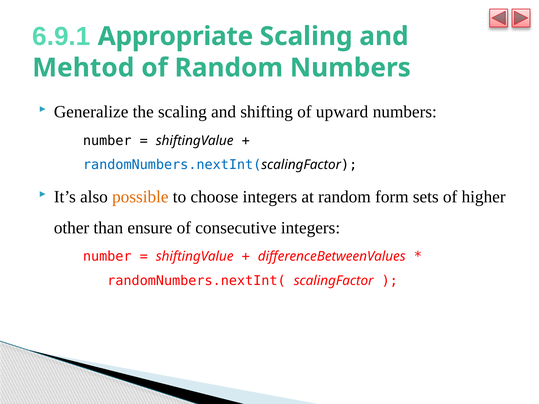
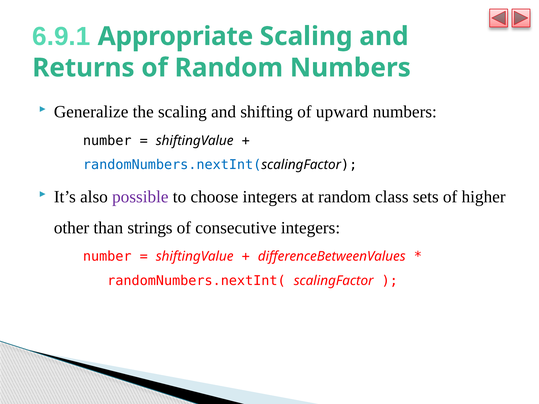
Mehtod: Mehtod -> Returns
possible colour: orange -> purple
form: form -> class
ensure: ensure -> strings
